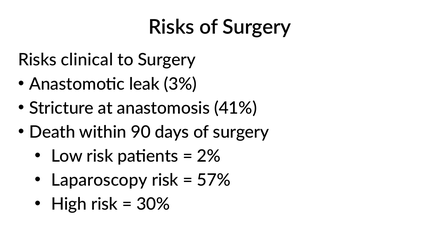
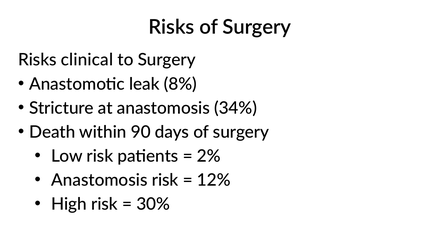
3%: 3% -> 8%
41%: 41% -> 34%
Laparoscopy at (99, 180): Laparoscopy -> Anastomosis
57%: 57% -> 12%
